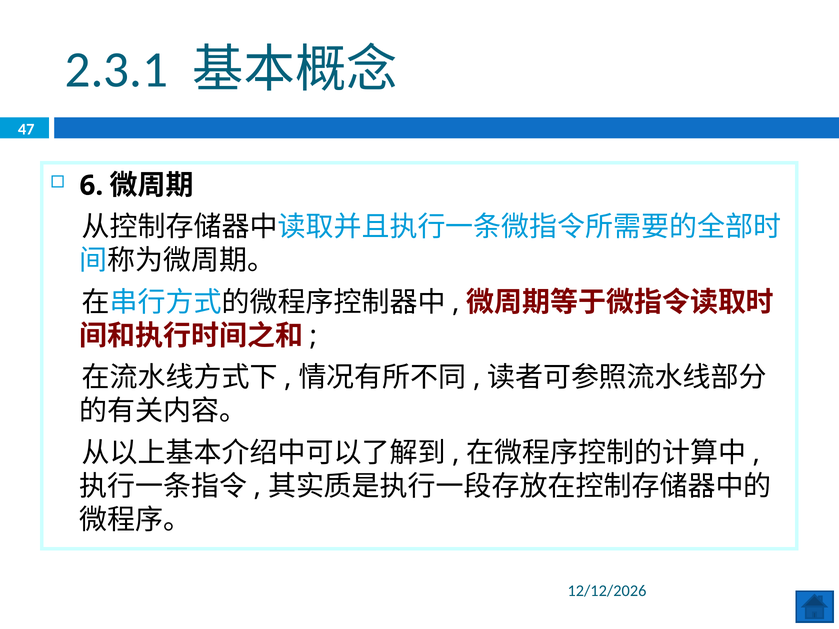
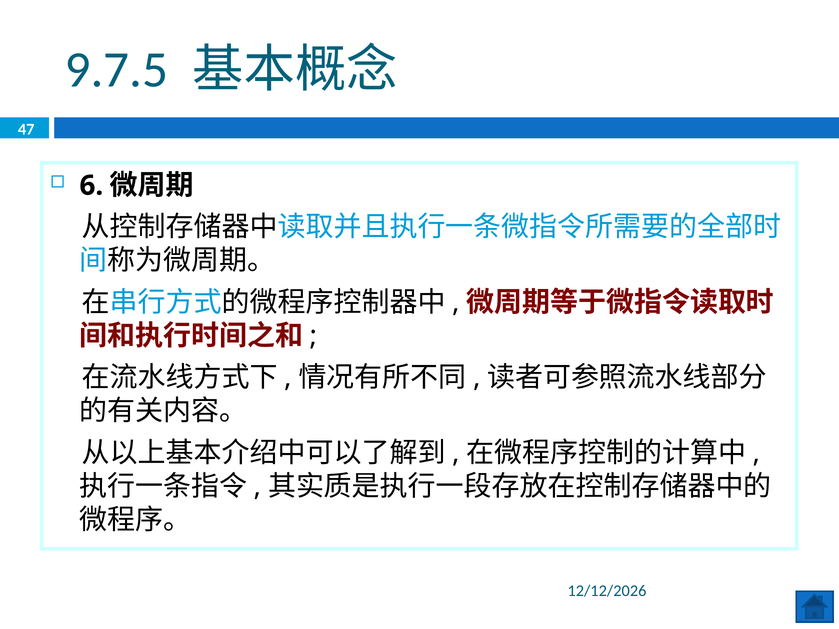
2.3.1: 2.3.1 -> 9.7.5
